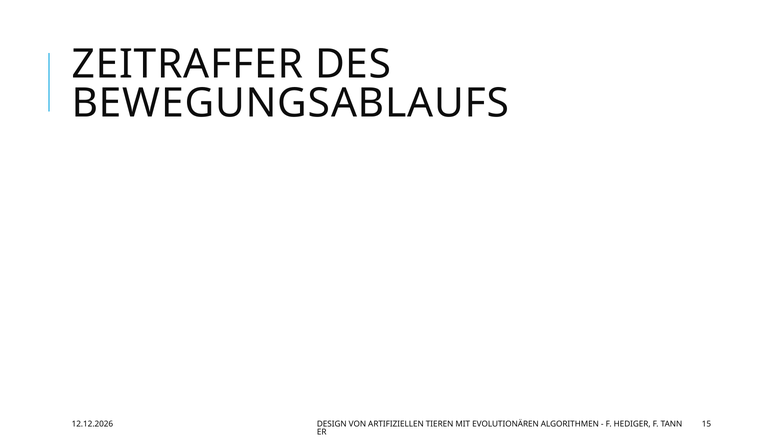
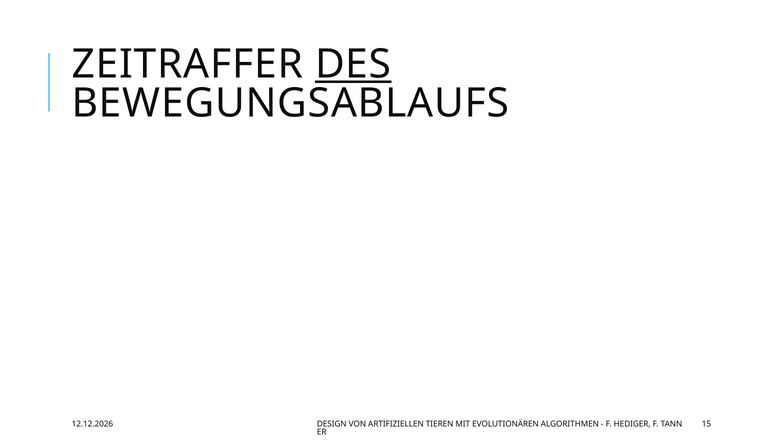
DES underline: none -> present
